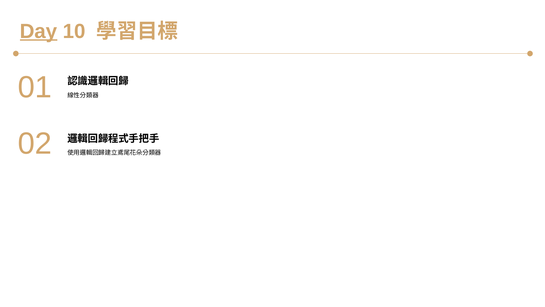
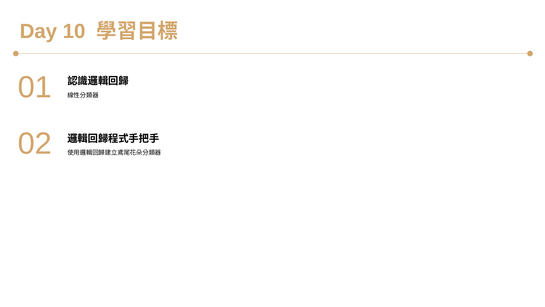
Day underline: present -> none
